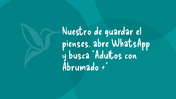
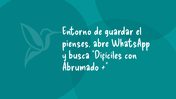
Nuestro: Nuestro -> Entorno
Adultos: Adultos -> Difíciles
